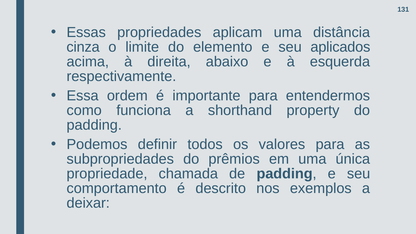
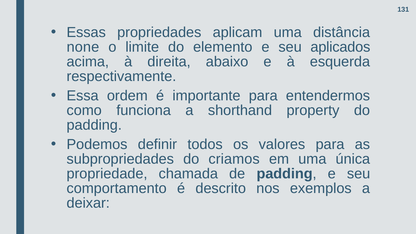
cinza: cinza -> none
prêmios: prêmios -> criamos
